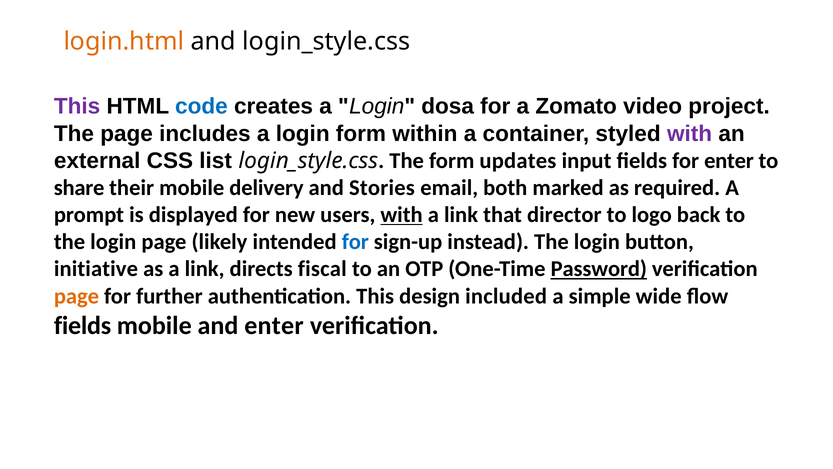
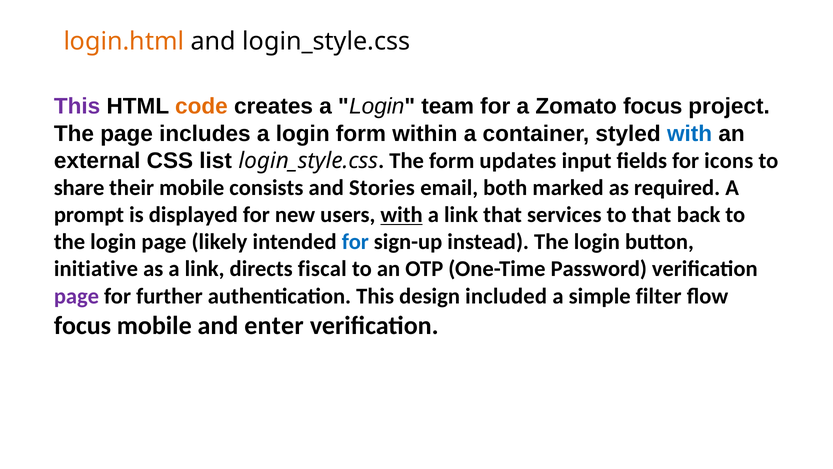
code colour: blue -> orange
dosa: dosa -> team
Zomato video: video -> focus
with at (690, 133) colour: purple -> blue
for enter: enter -> icons
delivery: delivery -> consists
director: director -> services
to logo: logo -> that
Password underline: present -> none
page at (76, 296) colour: orange -> purple
wide: wide -> filter
fields at (83, 325): fields -> focus
